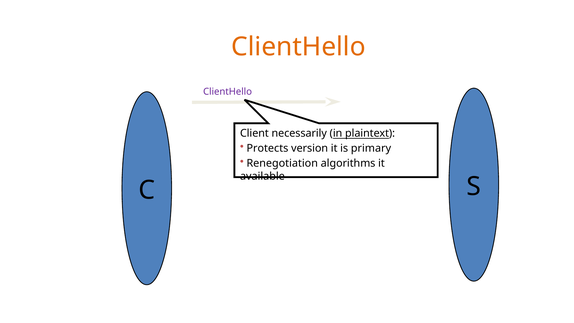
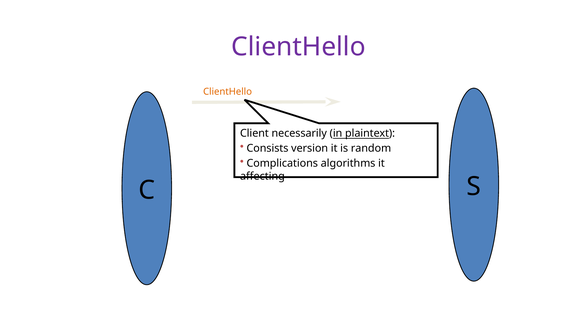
ClientHello at (298, 47) colour: orange -> purple
ClientHello at (228, 92) colour: purple -> orange
Protects: Protects -> Consists
primary: primary -> random
Renegotiation: Renegotiation -> Complications
available: available -> affecting
